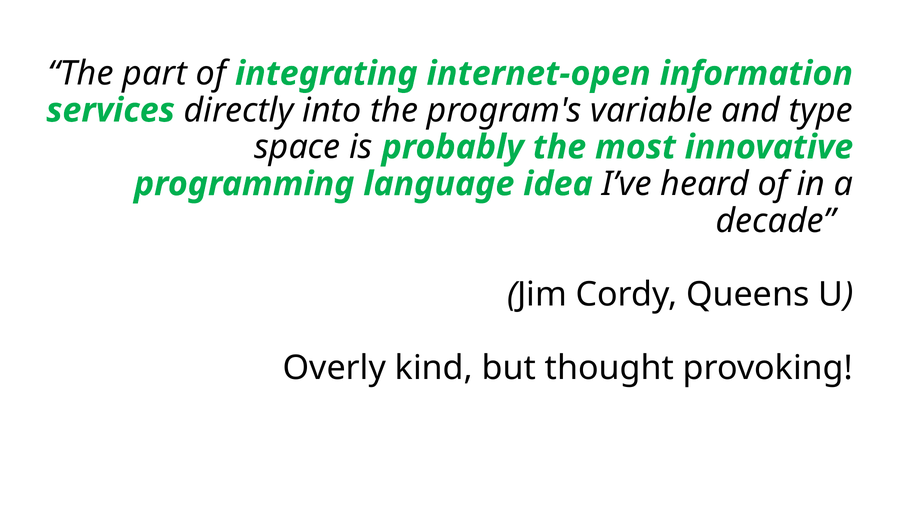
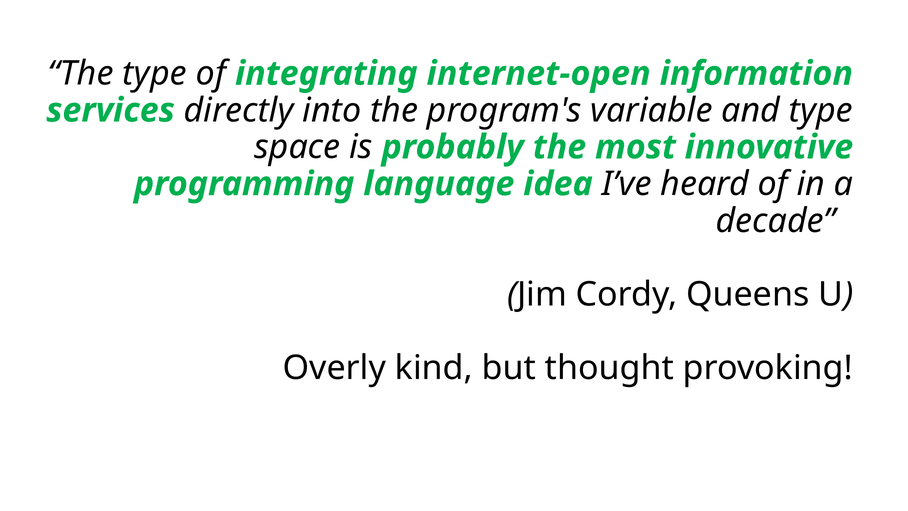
The part: part -> type
